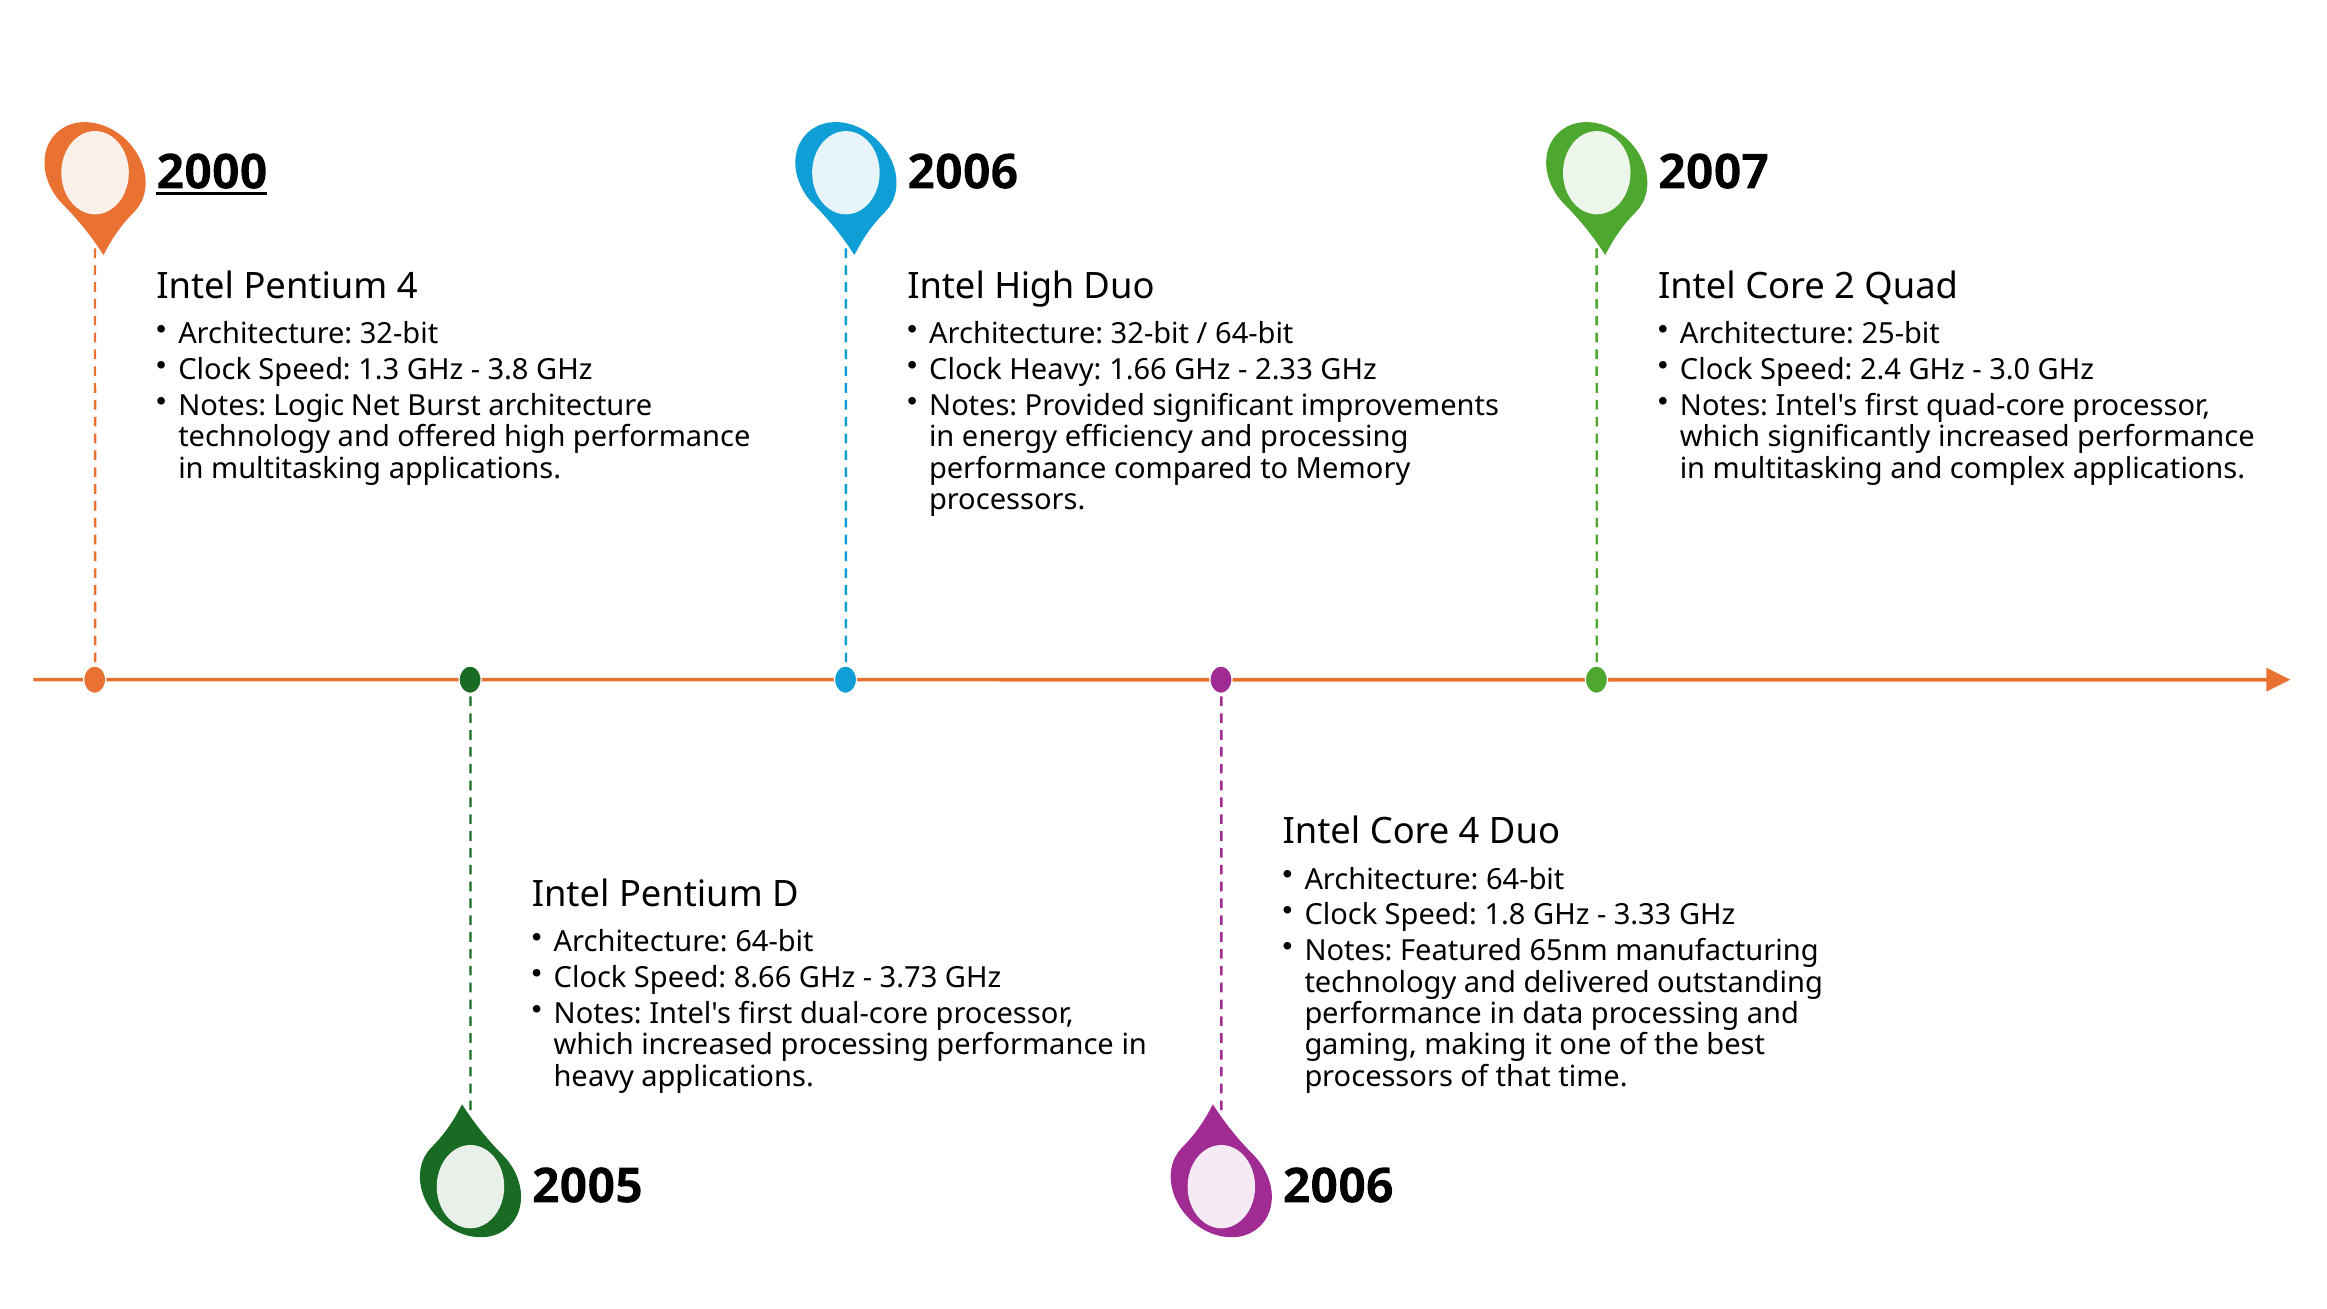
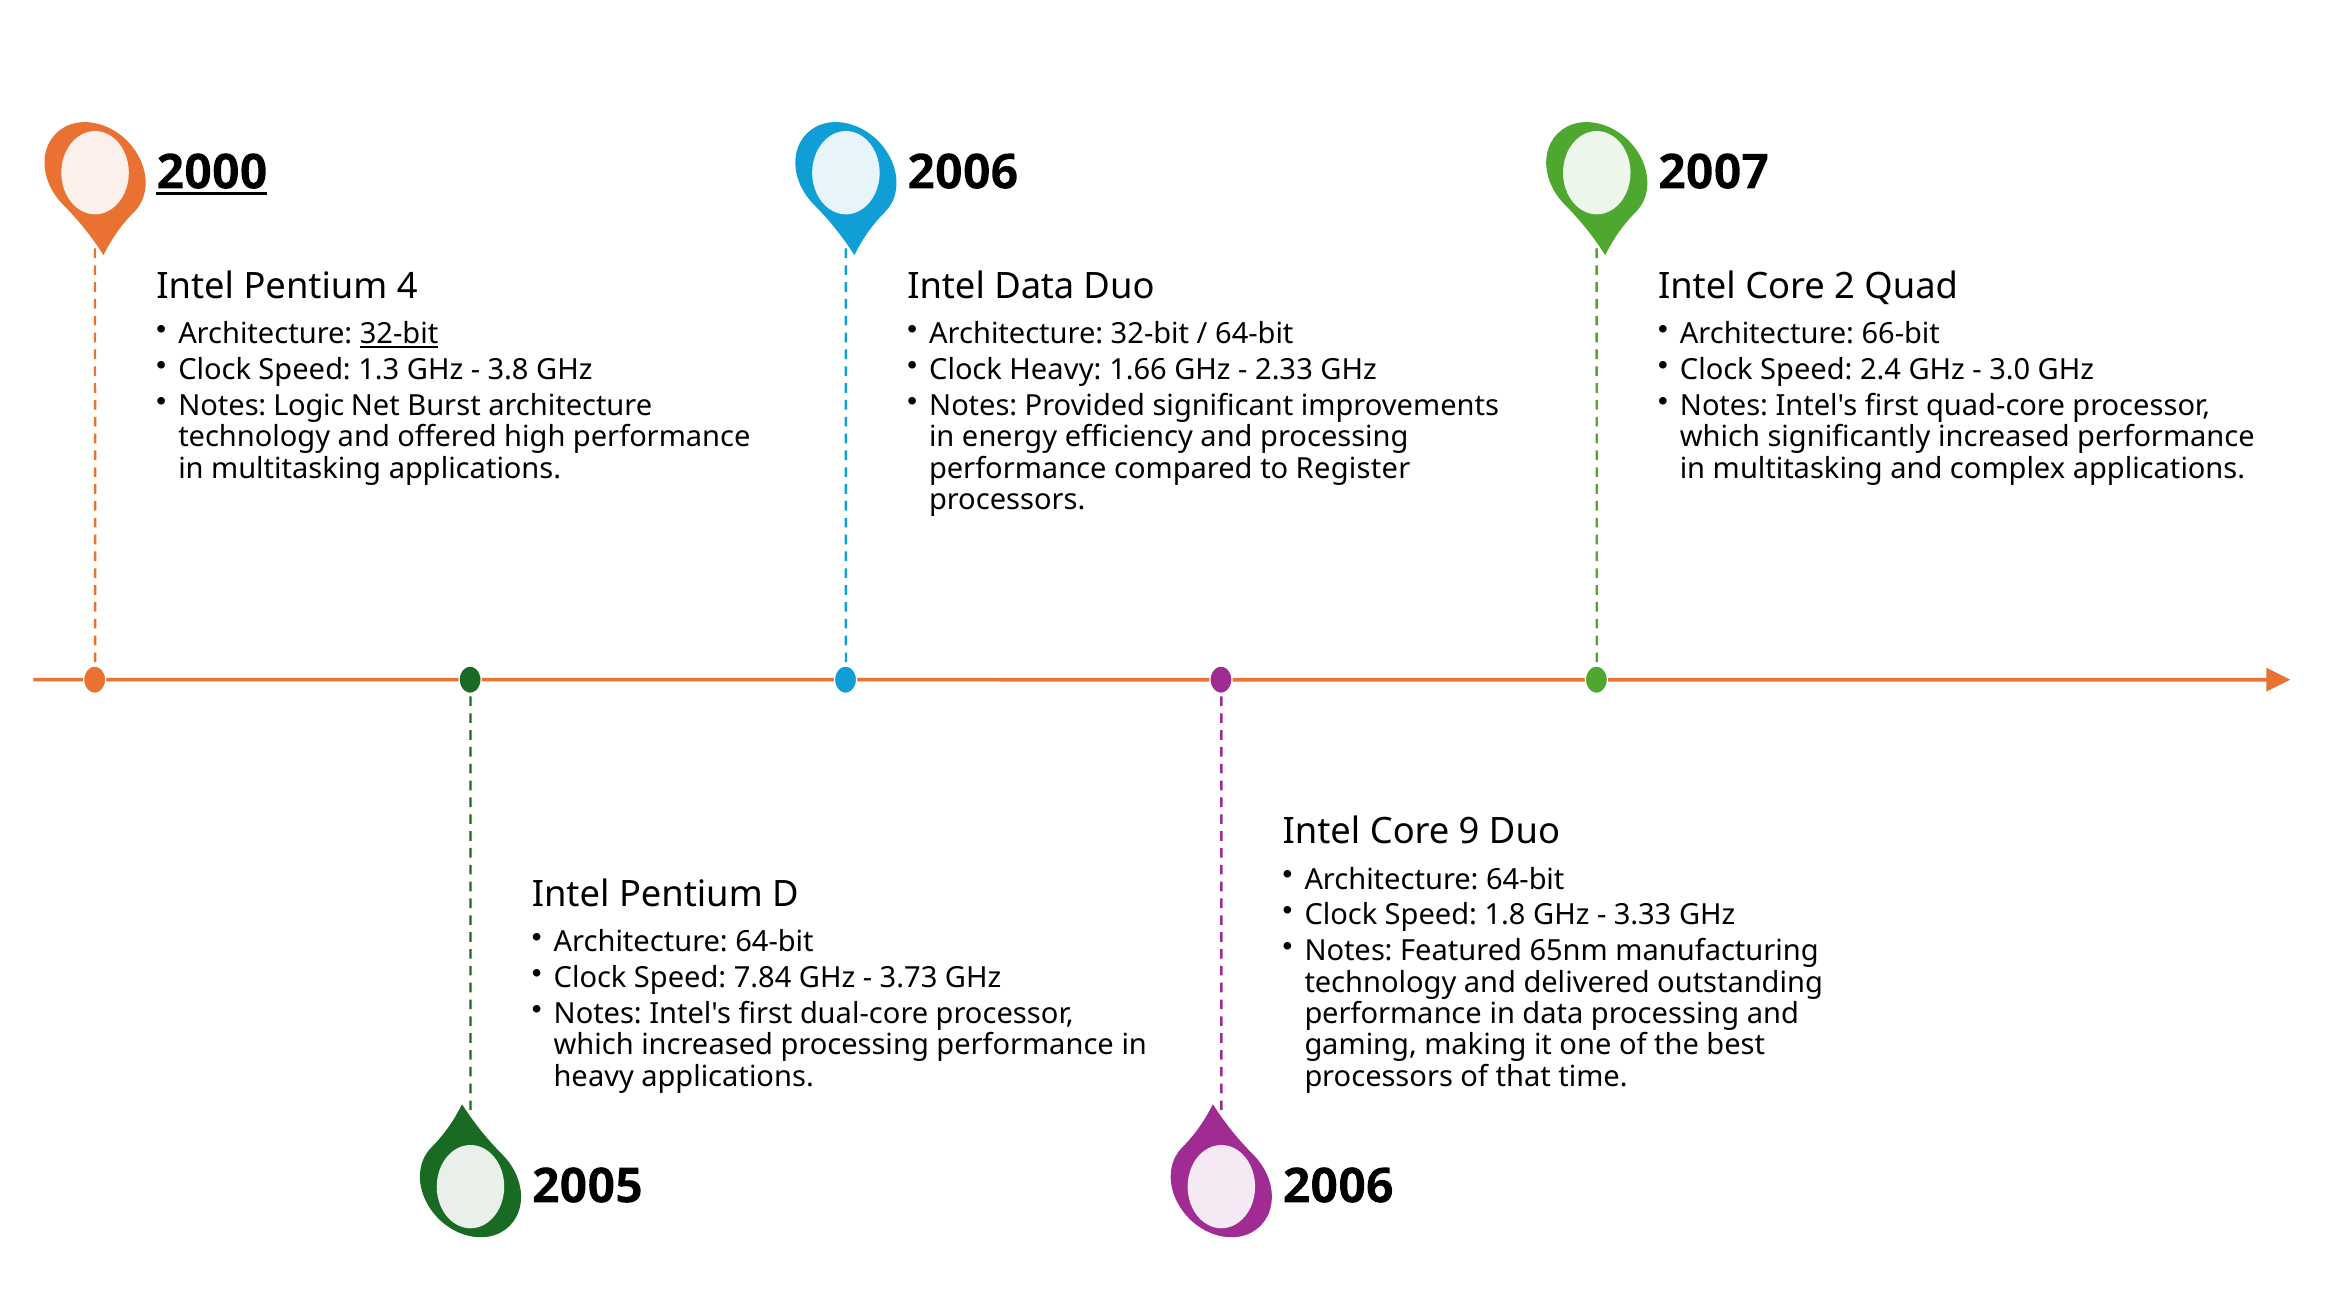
Intel High: High -> Data
32-bit at (399, 334) underline: none -> present
25-bit: 25-bit -> 66-bit
Memory: Memory -> Register
Core 4: 4 -> 9
8.66: 8.66 -> 7.84
